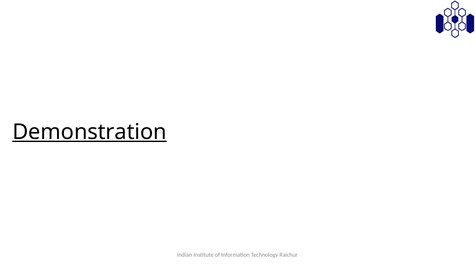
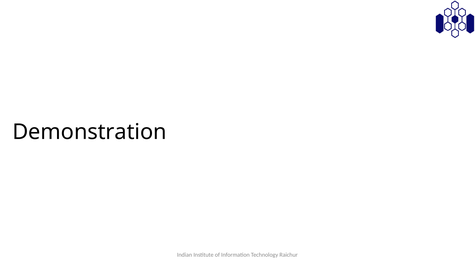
Demonstration underline: present -> none
